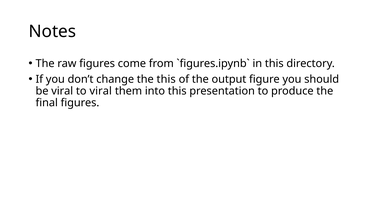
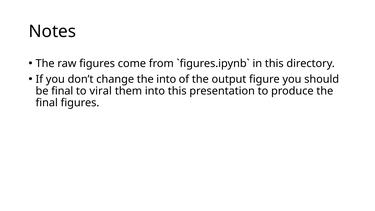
the this: this -> into
be viral: viral -> final
